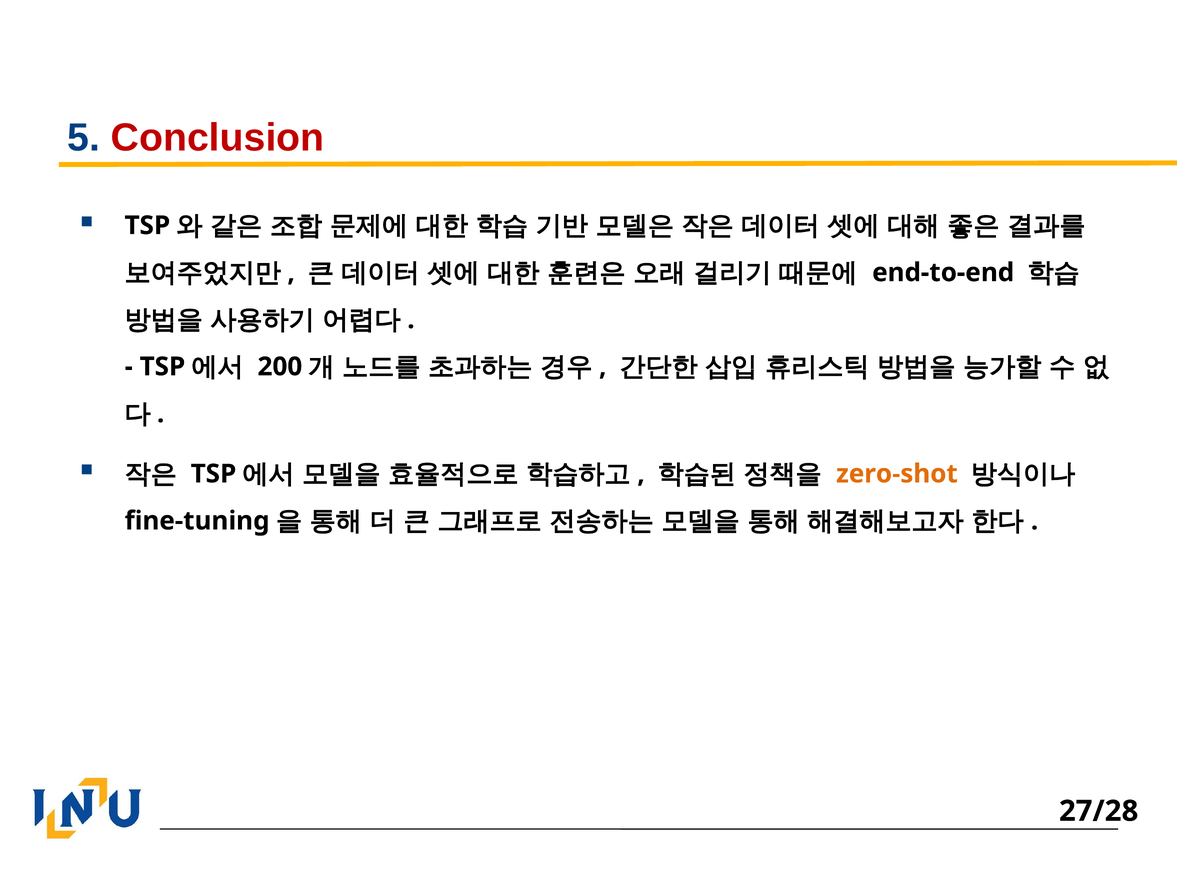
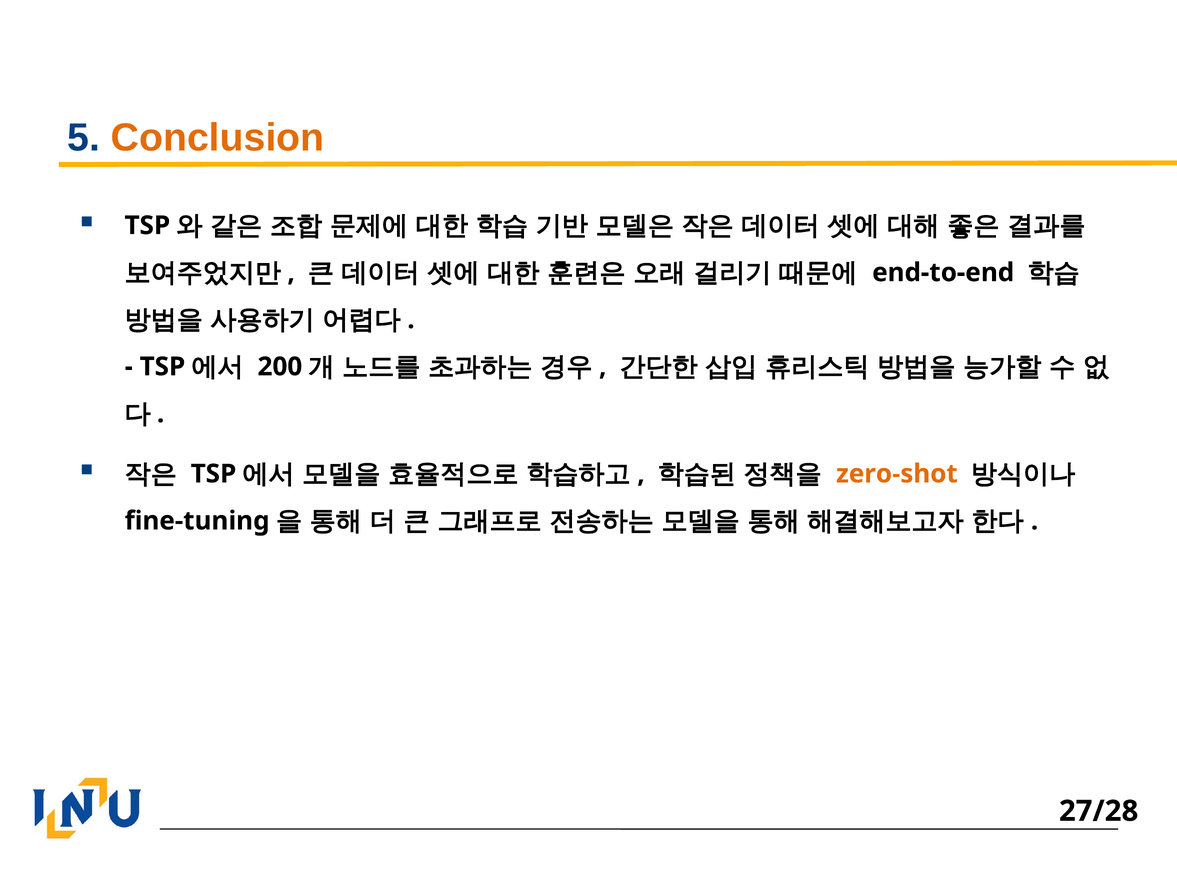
Conclusion colour: red -> orange
